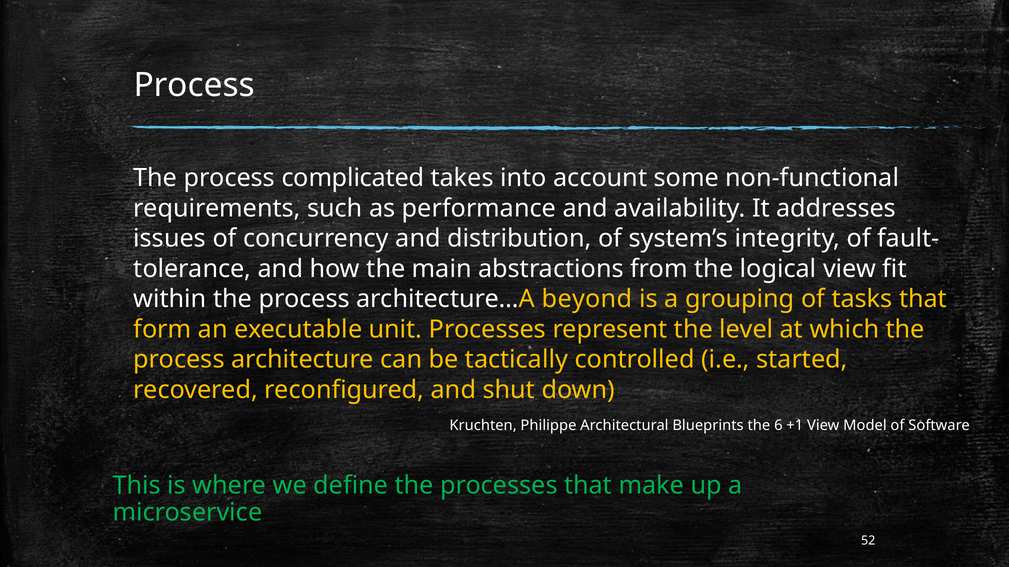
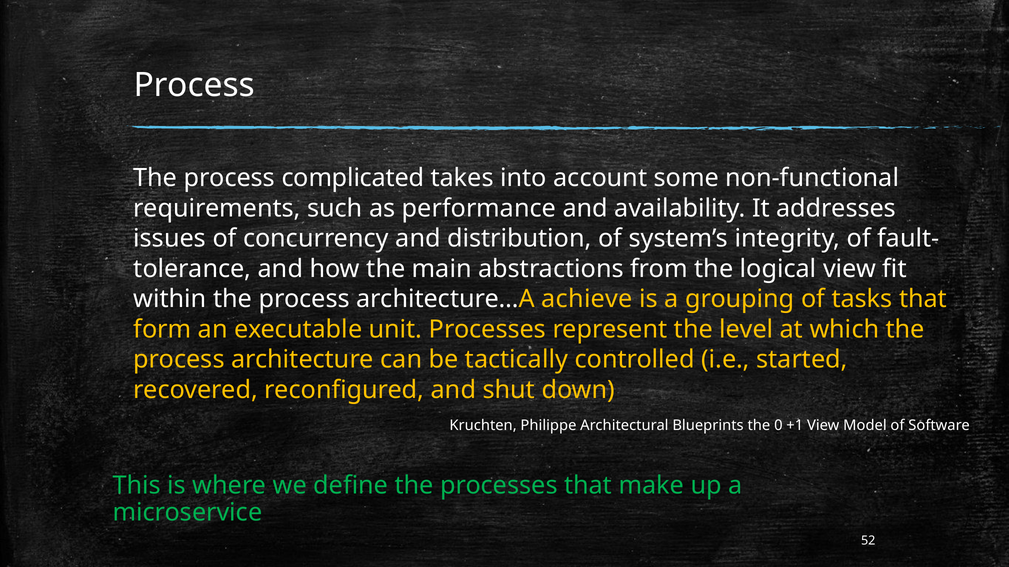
beyond: beyond -> achieve
6: 6 -> 0
